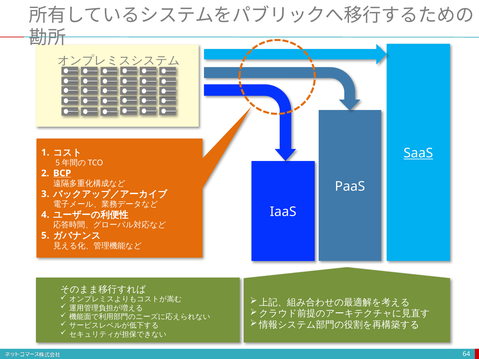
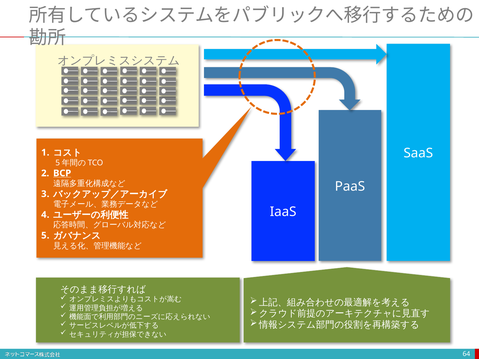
SaaS underline: present -> none
